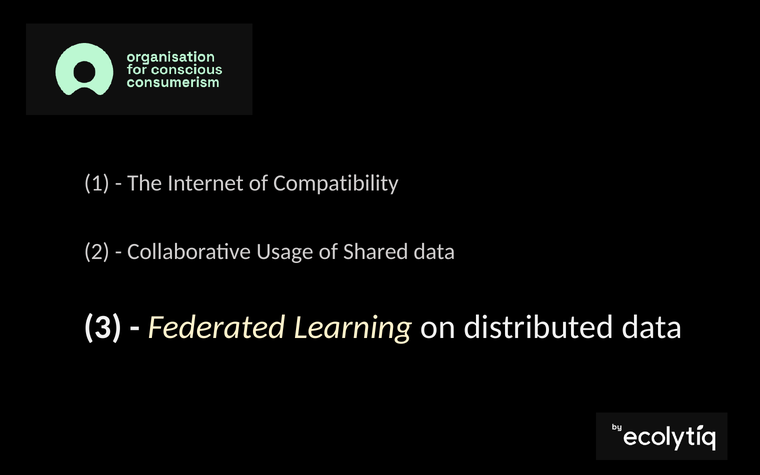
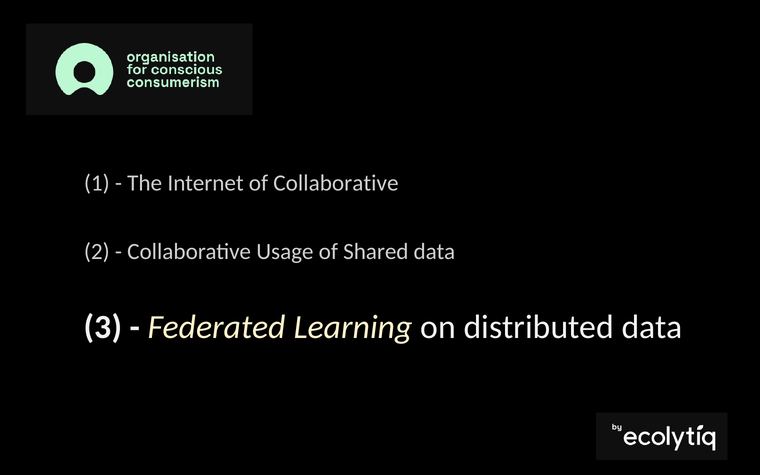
of Compatibility: Compatibility -> Collaborative
